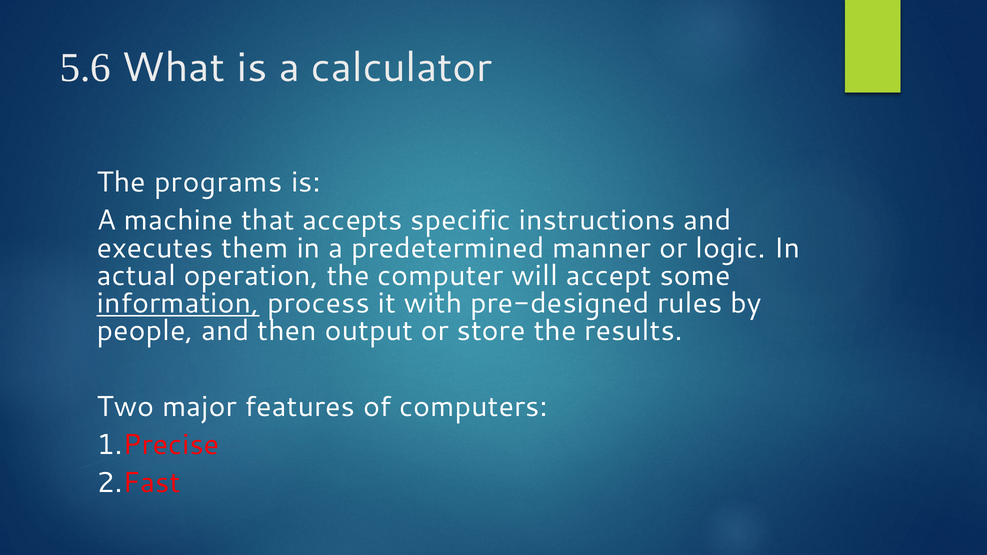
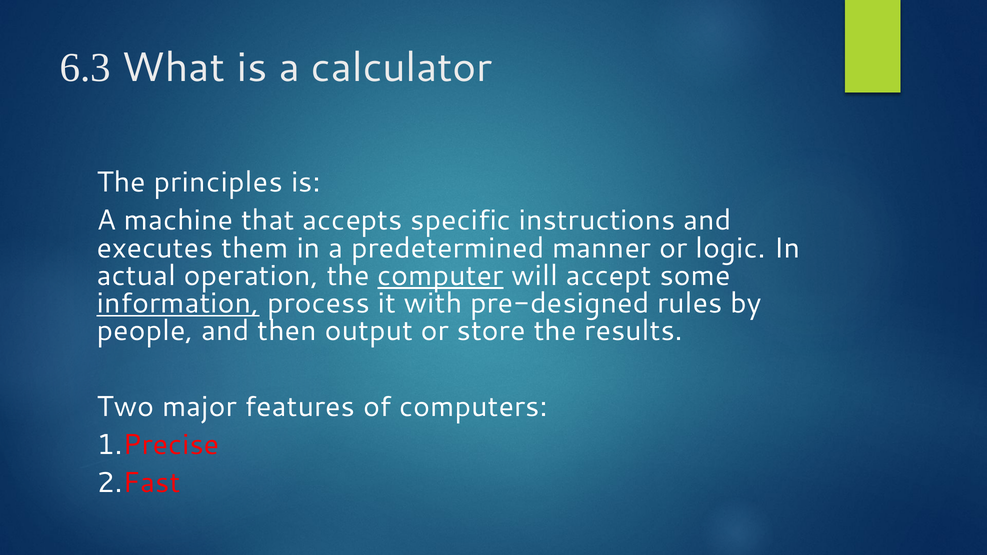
5.6: 5.6 -> 6.3
programs: programs -> principles
computer underline: none -> present
